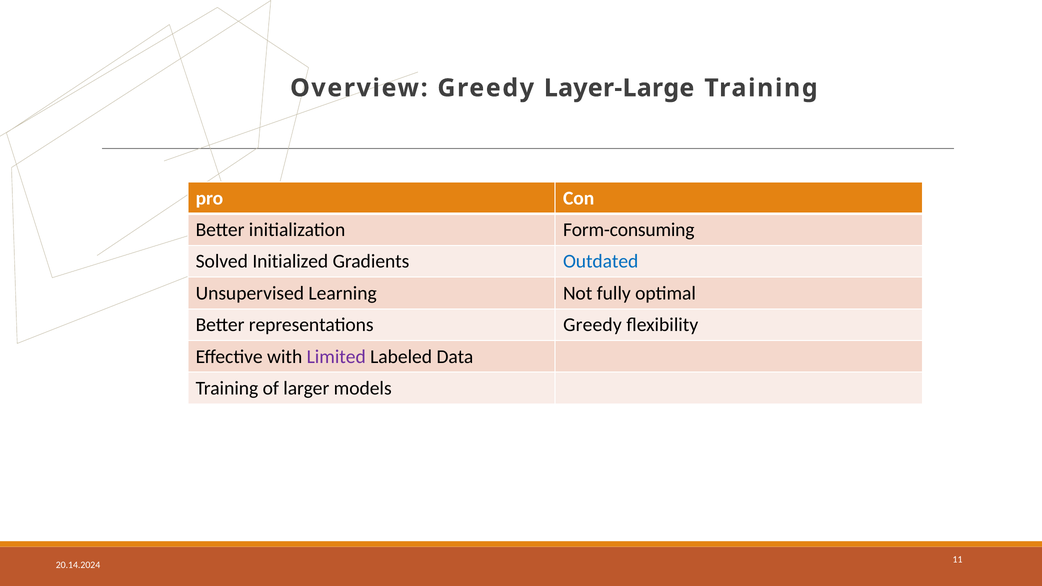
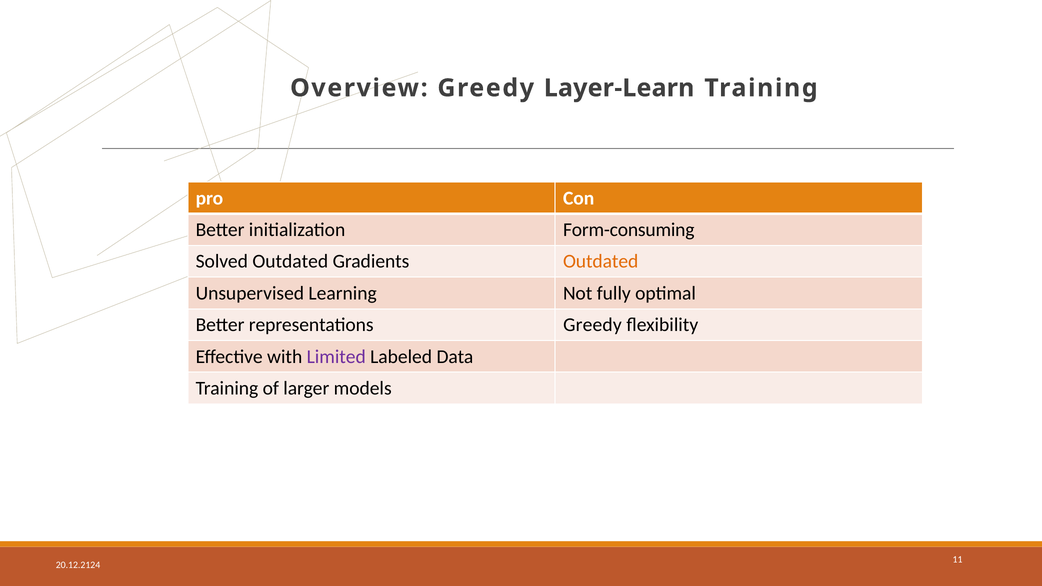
Layer-Large: Layer-Large -> Layer-Learn
Solved Initialized: Initialized -> Outdated
Outdated at (601, 262) colour: blue -> orange
20.14.2024: 20.14.2024 -> 20.12.2124
